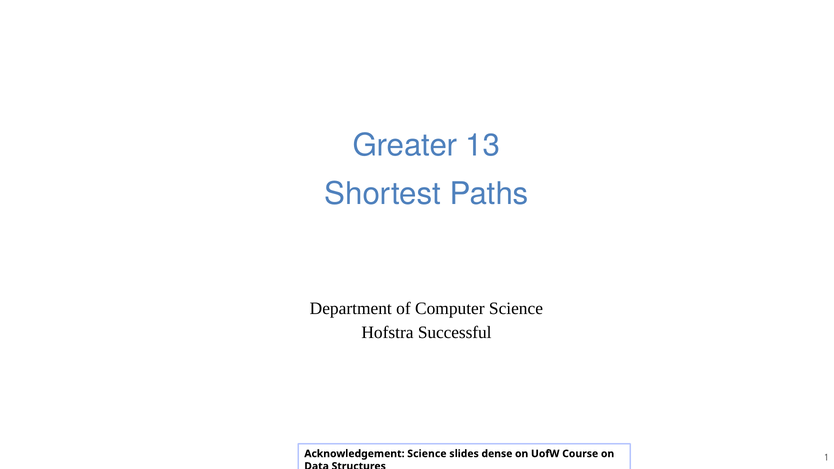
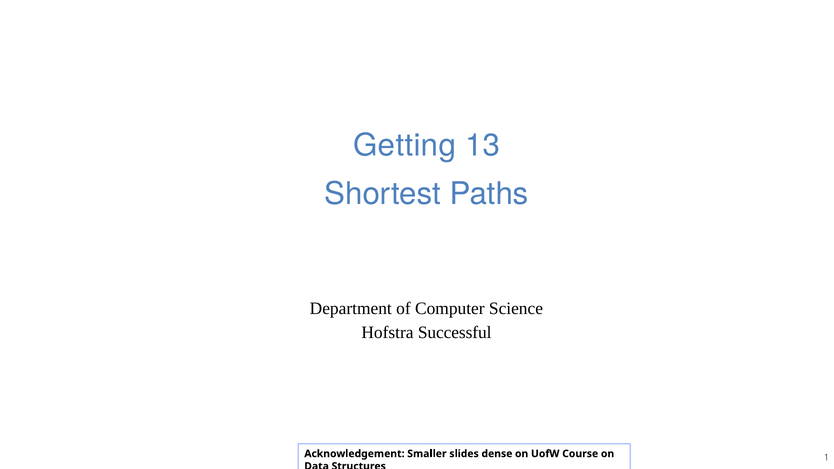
Greater: Greater -> Getting
Acknowledgement Science: Science -> Smaller
